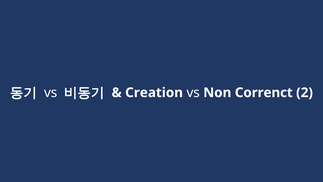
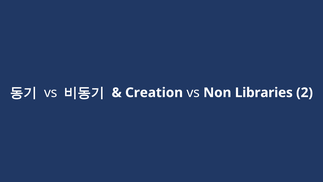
Correnct: Correnct -> Libraries
